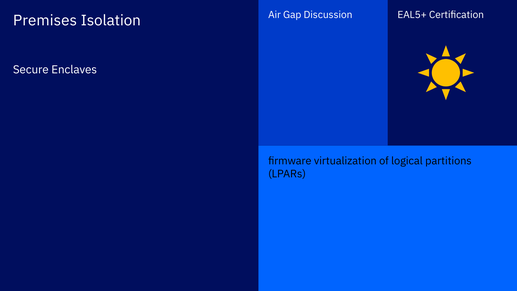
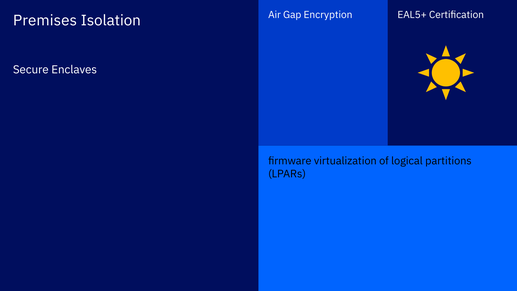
Discussion: Discussion -> Encryption
